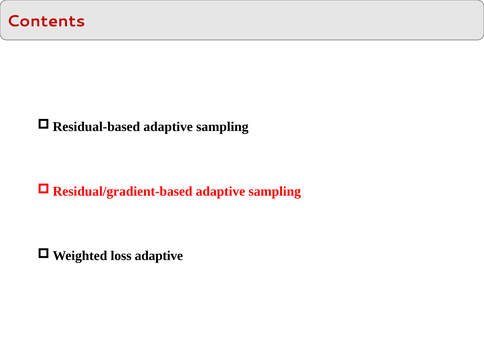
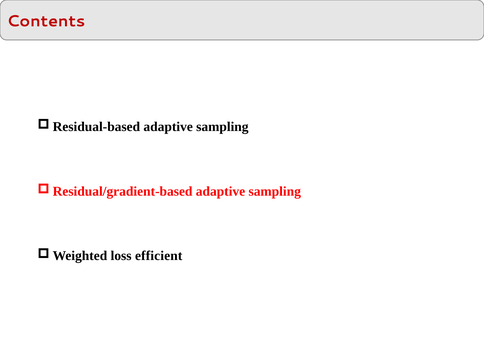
loss adaptive: adaptive -> efficient
